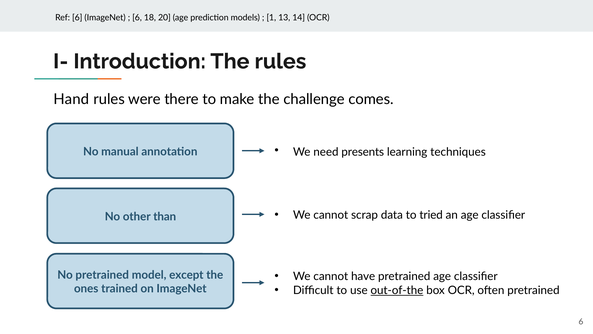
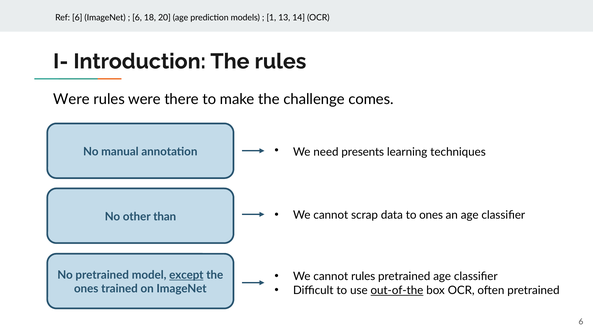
Hand at (71, 99): Hand -> Were
to tried: tried -> ones
cannot have: have -> rules
except underline: none -> present
